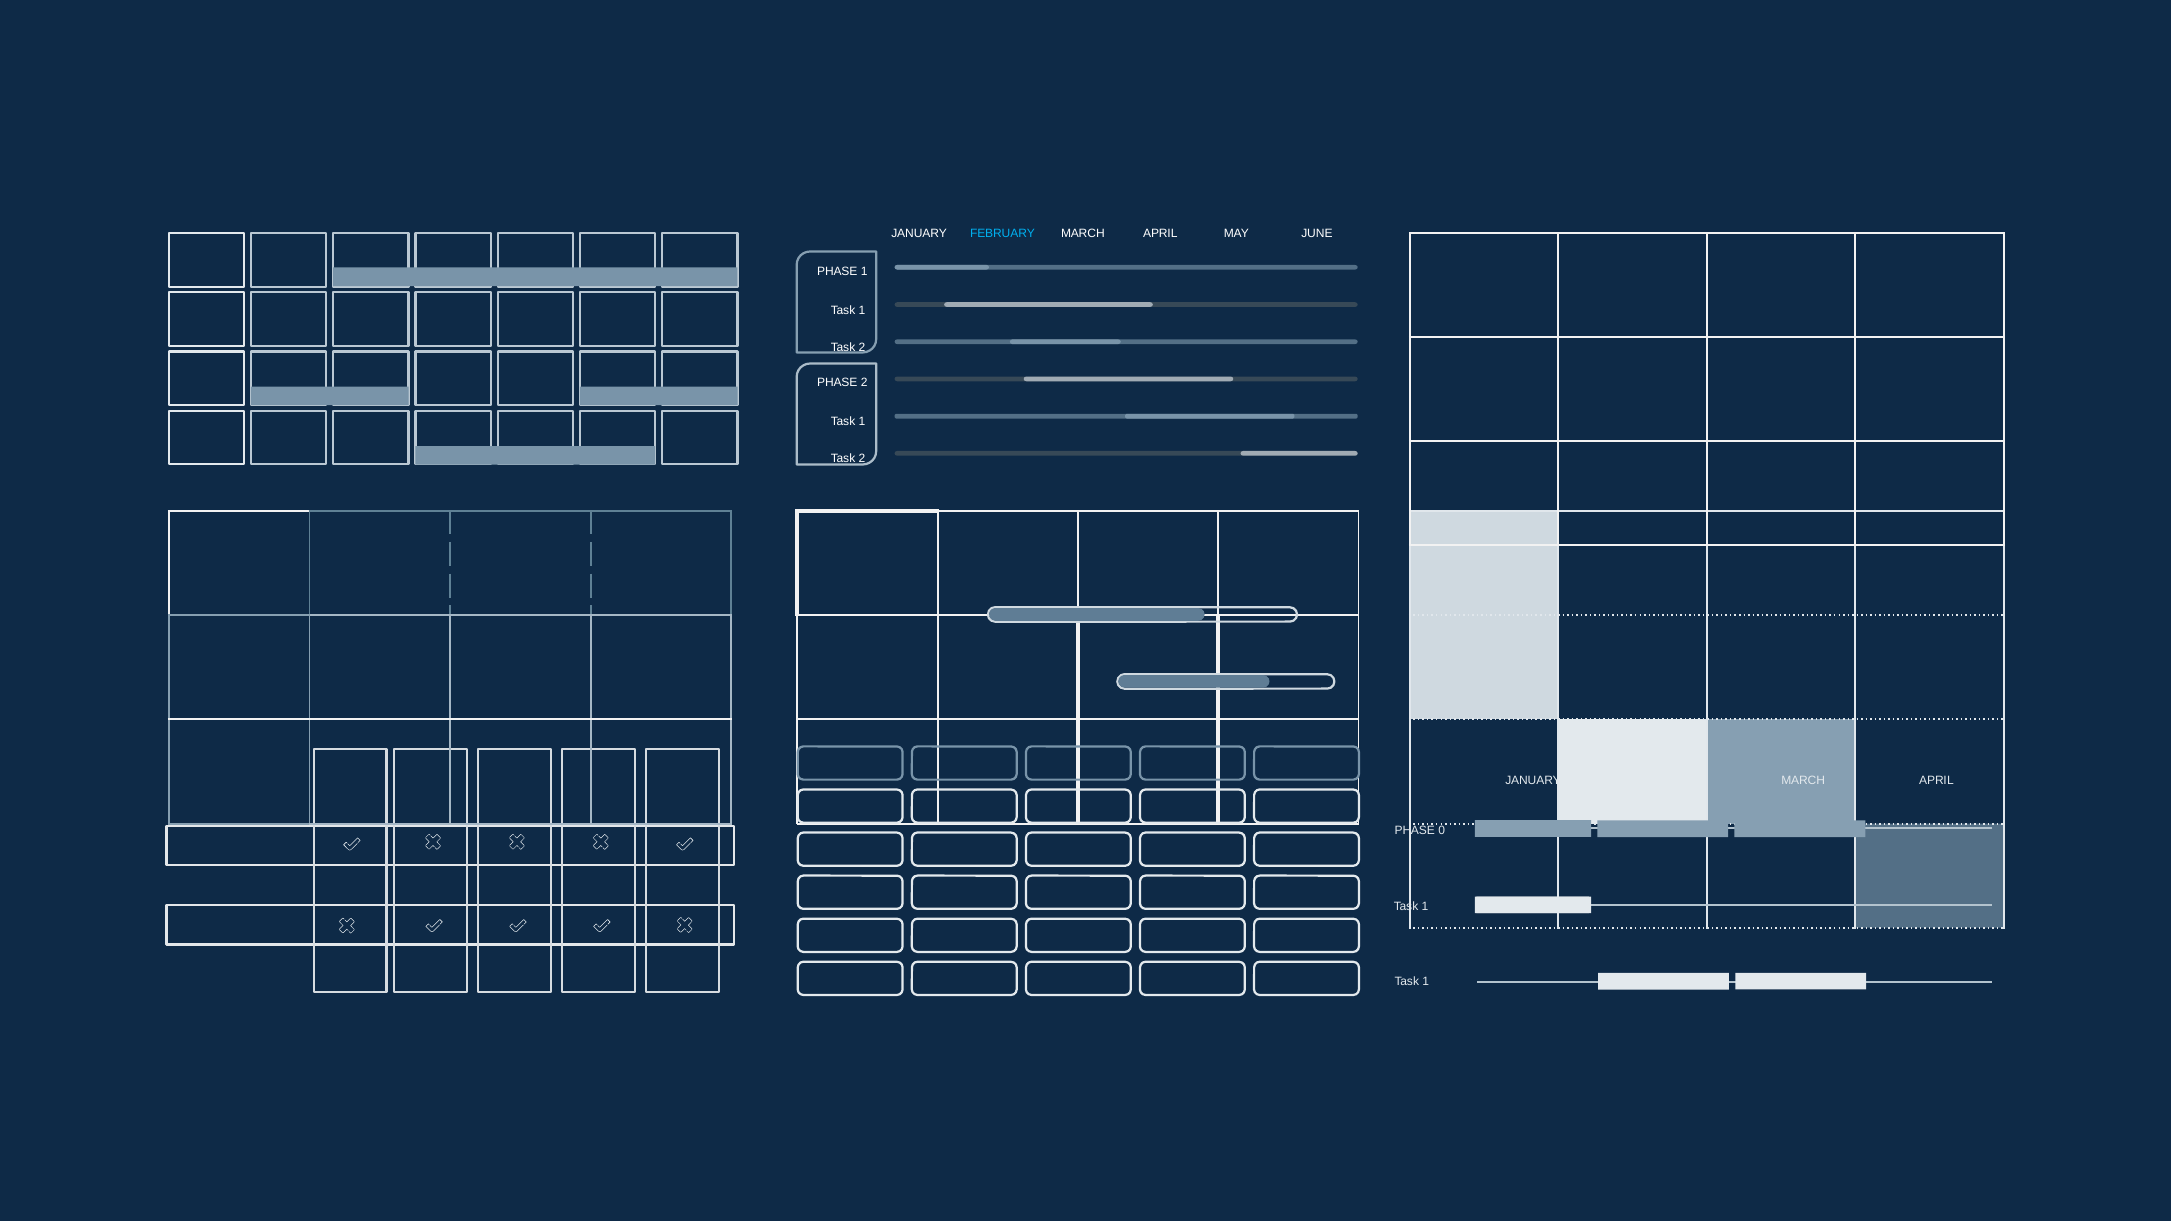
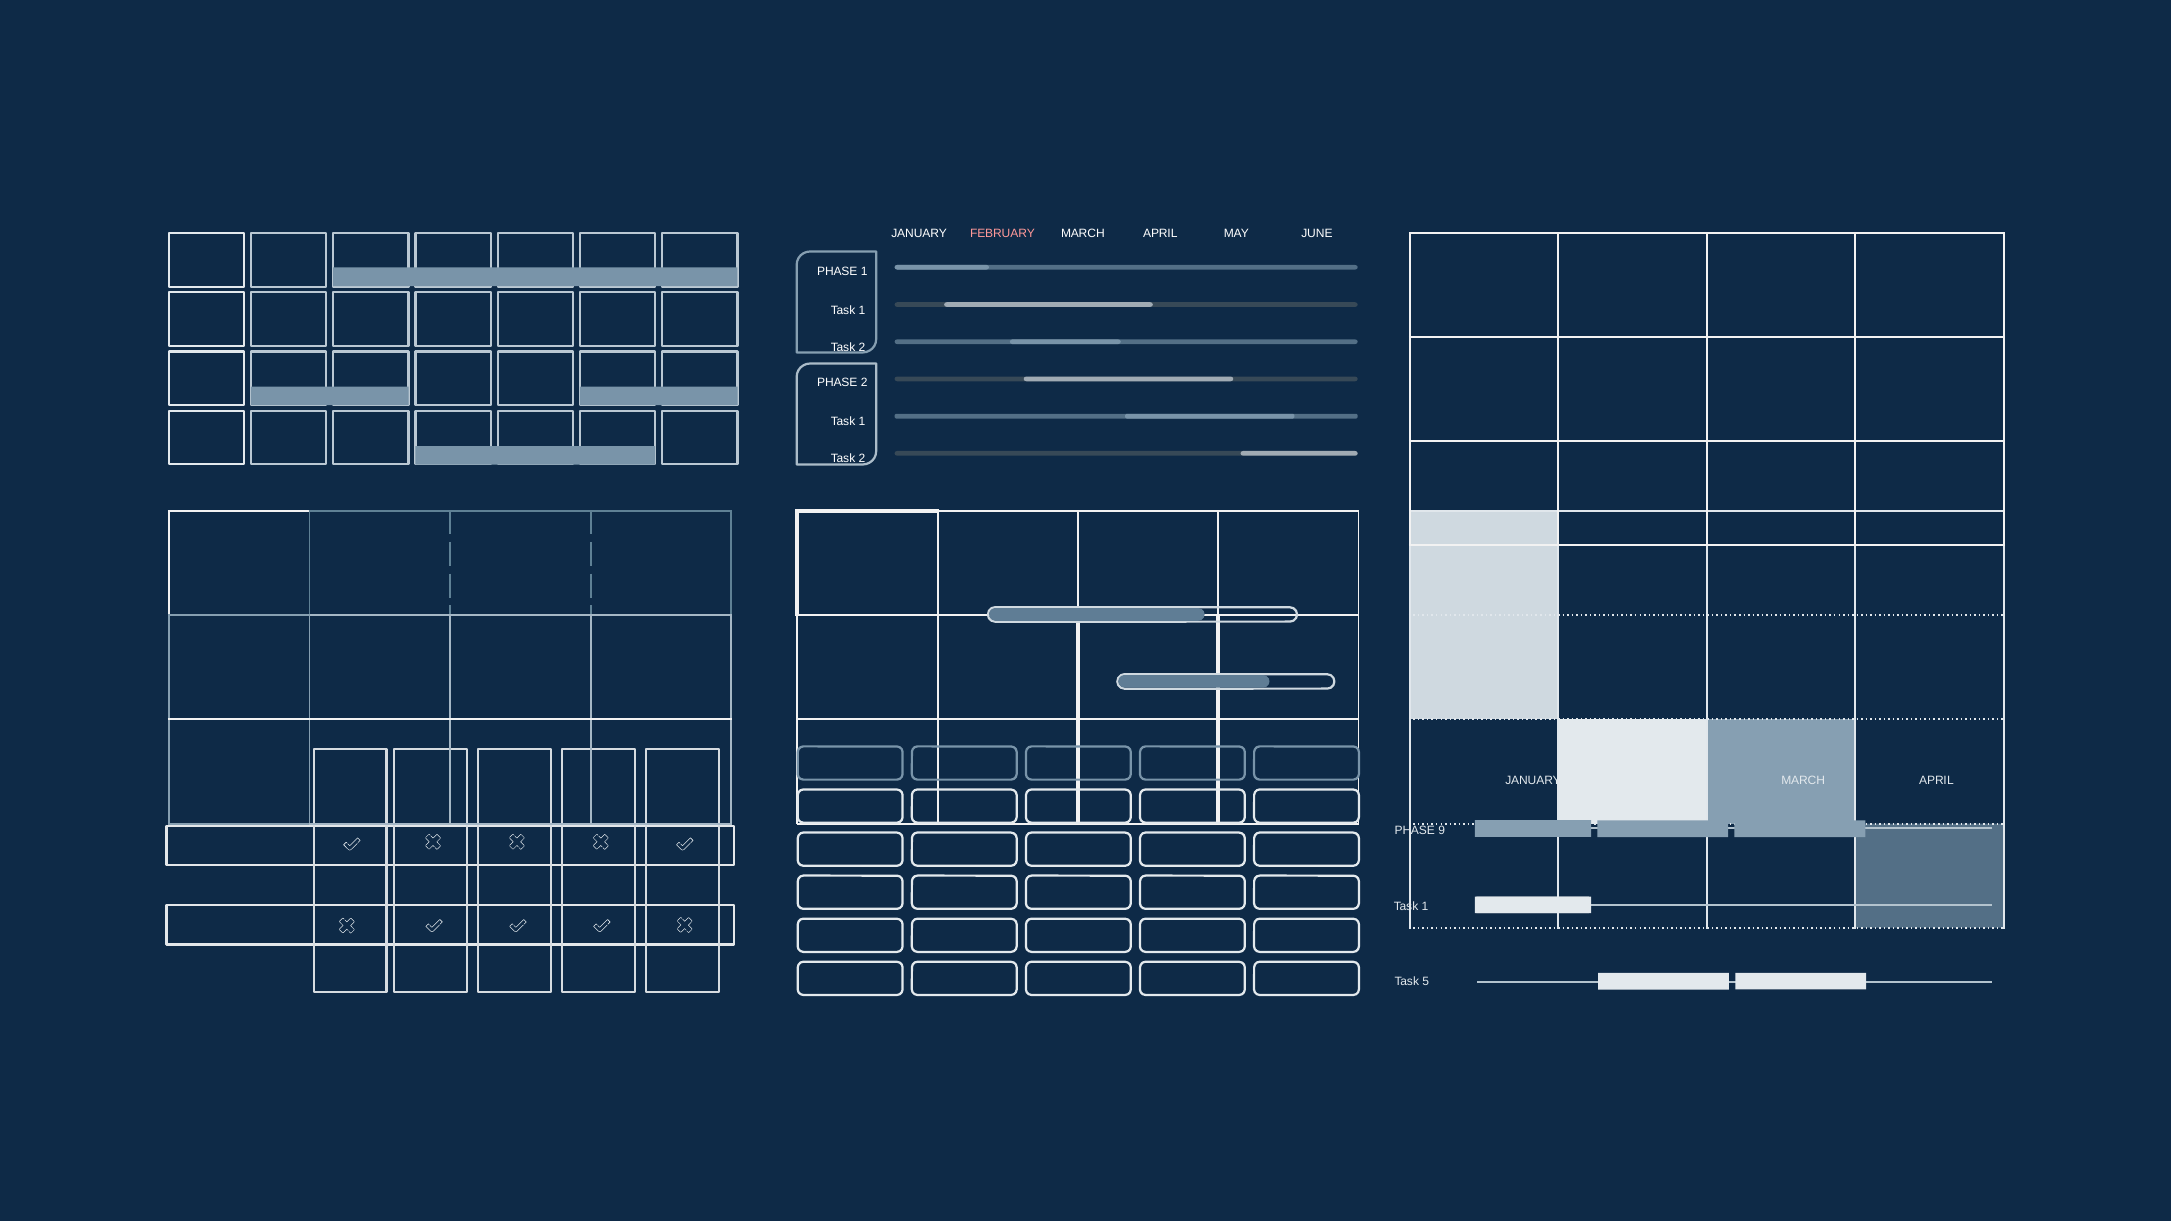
FEBRUARY at (1002, 234) colour: light blue -> pink
0: 0 -> 9
1 at (1426, 982): 1 -> 5
